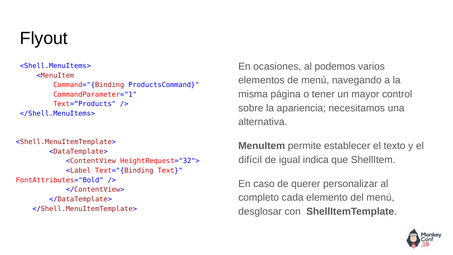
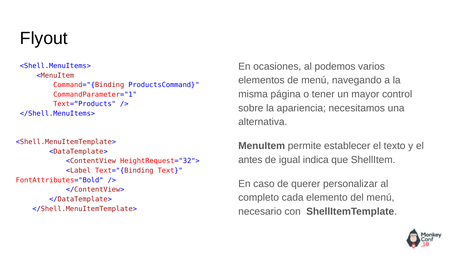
difícil: difícil -> antes
desglosar: desglosar -> necesario
